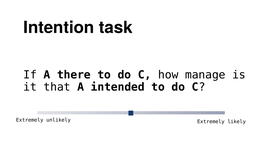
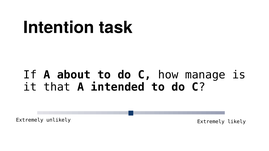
there: there -> about
